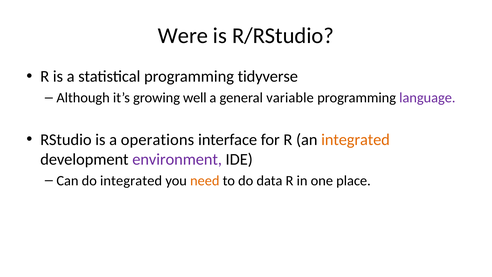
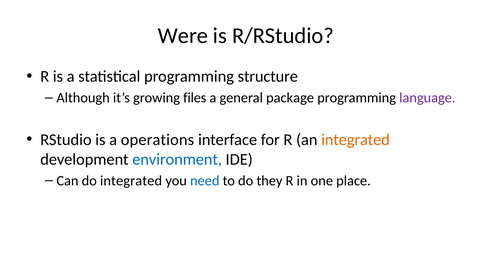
tidyverse: tidyverse -> structure
well: well -> files
variable: variable -> package
environment colour: purple -> blue
need colour: orange -> blue
data: data -> they
